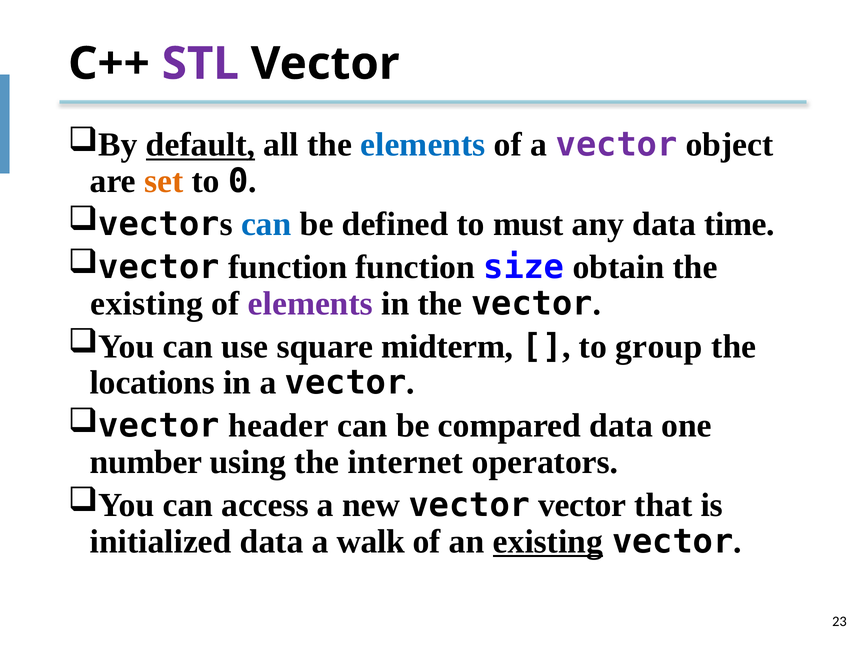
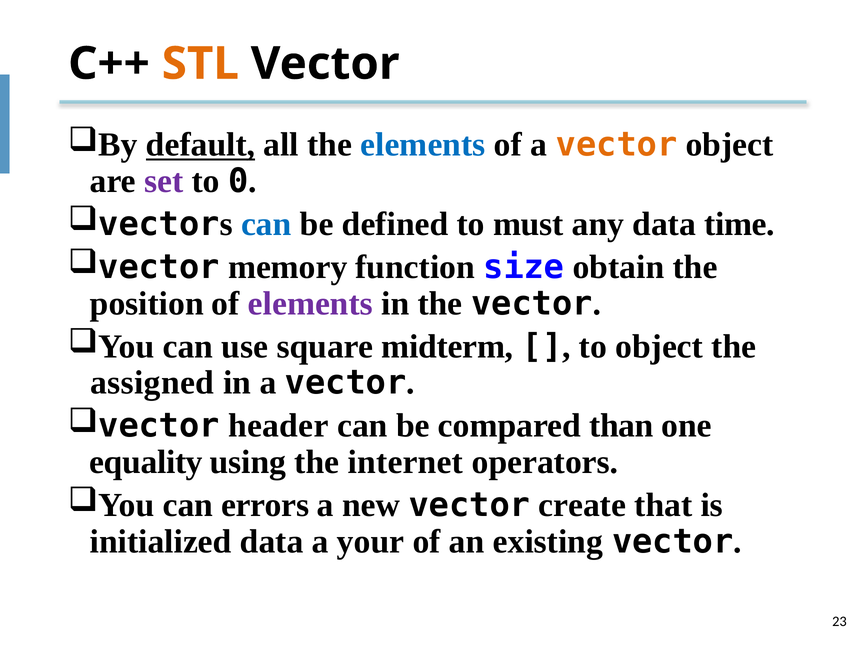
STL colour: purple -> orange
vector at (617, 145) colour: purple -> orange
set colour: orange -> purple
function at (288, 267): function -> memory
existing at (147, 304): existing -> position
to group: group -> object
locations: locations -> assigned
compared data: data -> than
number: number -> equality
access: access -> errors
vector vector: vector -> create
walk: walk -> your
existing at (548, 542) underline: present -> none
